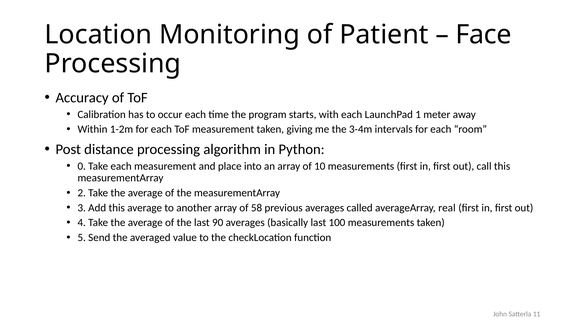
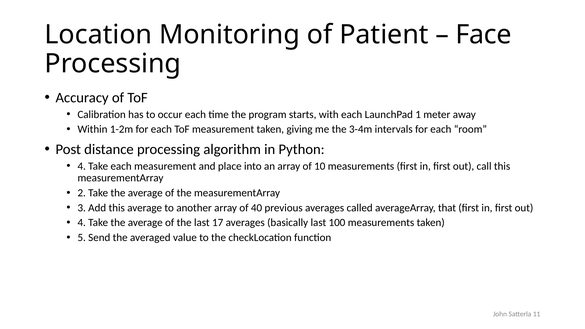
0 at (82, 166): 0 -> 4
58: 58 -> 40
real: real -> that
90: 90 -> 17
